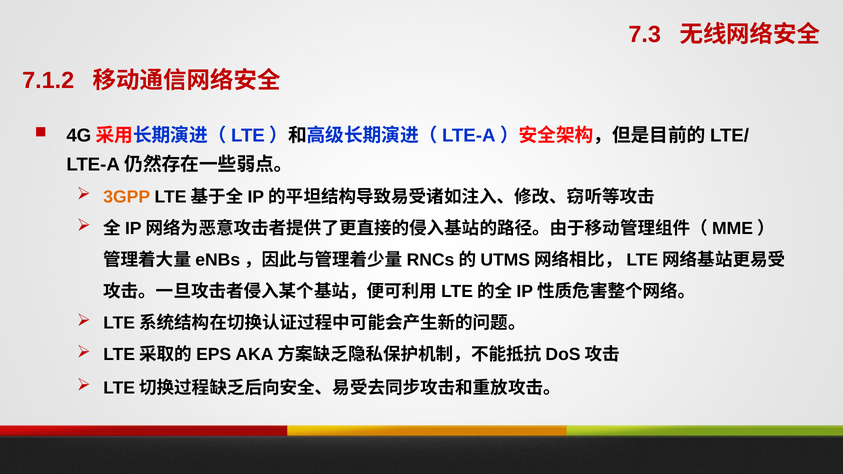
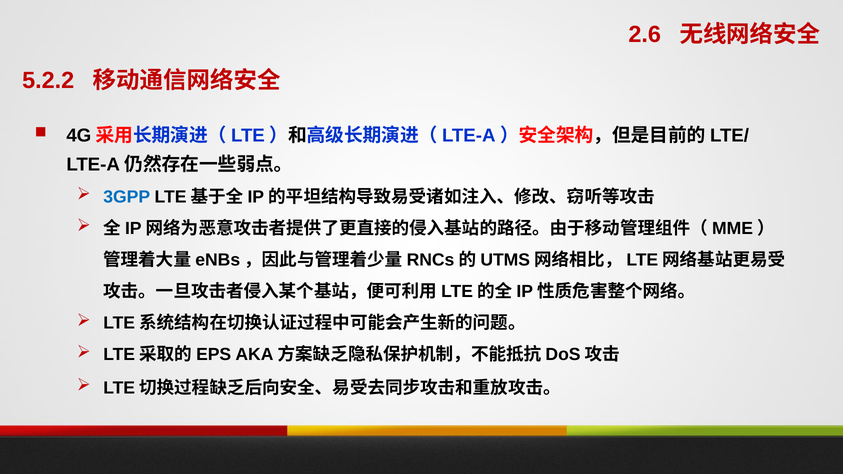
7.3: 7.3 -> 2.6
7.1.2: 7.1.2 -> 5.2.2
3GPP colour: orange -> blue
